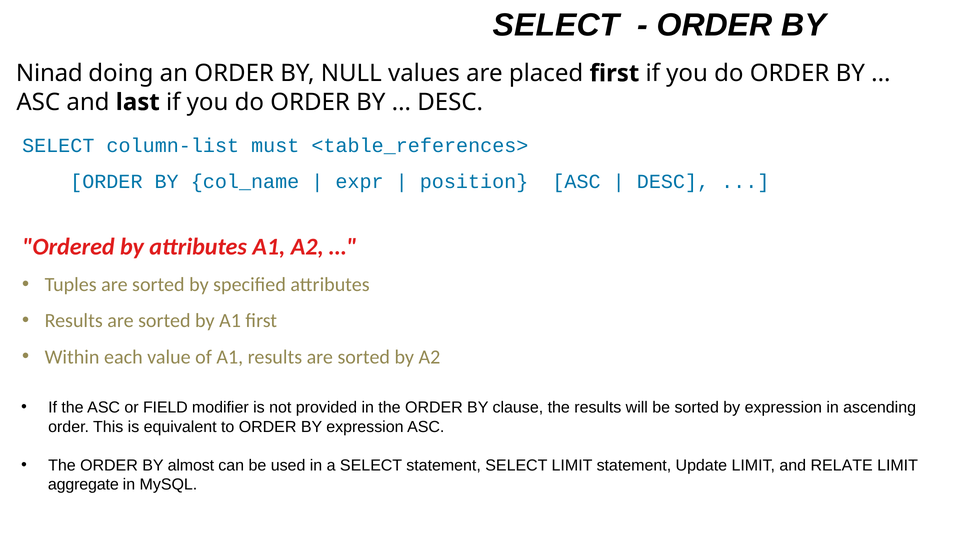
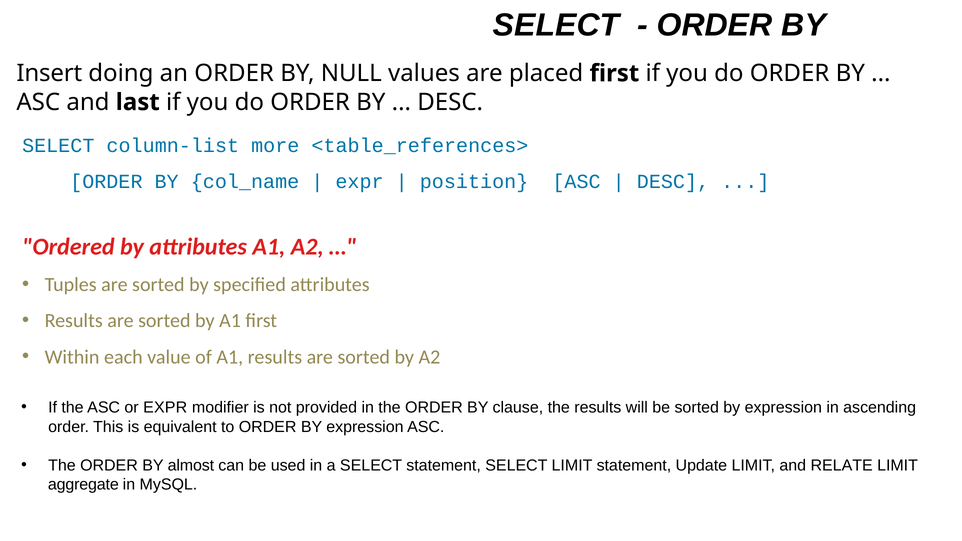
Ninad: Ninad -> Insert
must: must -> more
or FIELD: FIELD -> EXPR
